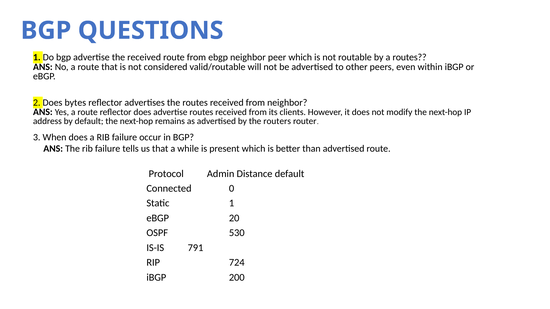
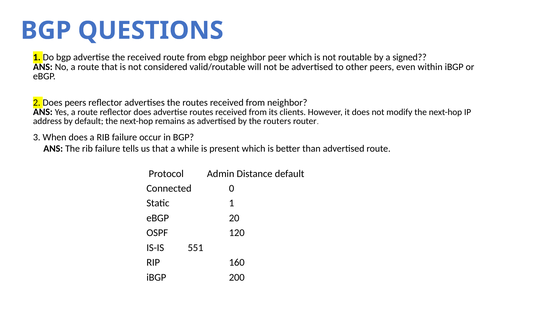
a routes: routes -> signed
Does bytes: bytes -> peers
530: 530 -> 120
791: 791 -> 551
724: 724 -> 160
